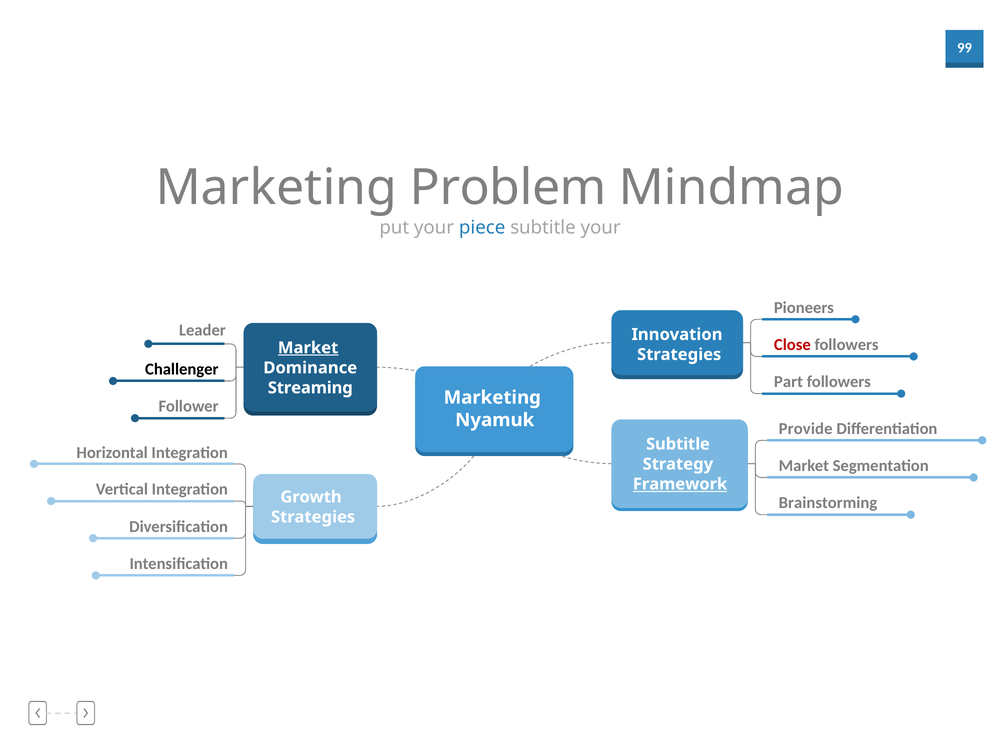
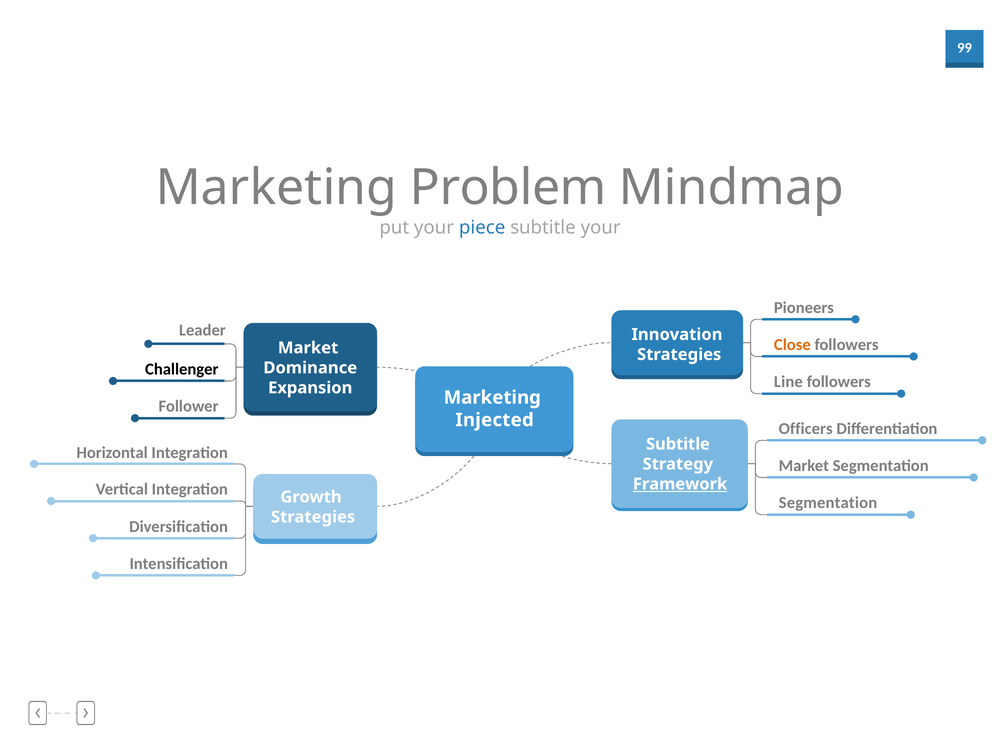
Close colour: red -> orange
Market at (308, 348) underline: present -> none
Part: Part -> Line
Streaming: Streaming -> Expansion
Nyamuk: Nyamuk -> Injected
Provide: Provide -> Officers
Brainstorming at (828, 503): Brainstorming -> Segmentation
